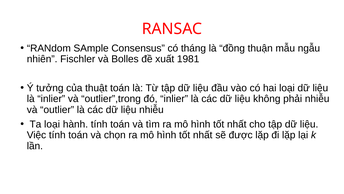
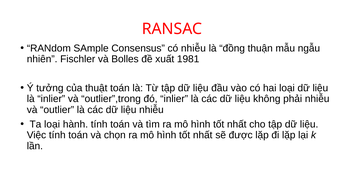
có tháng: tháng -> nhiễu
